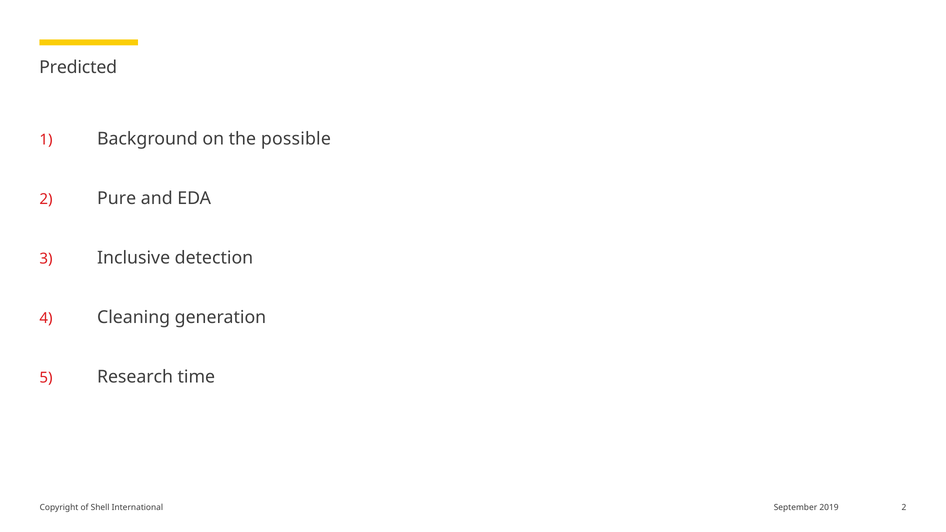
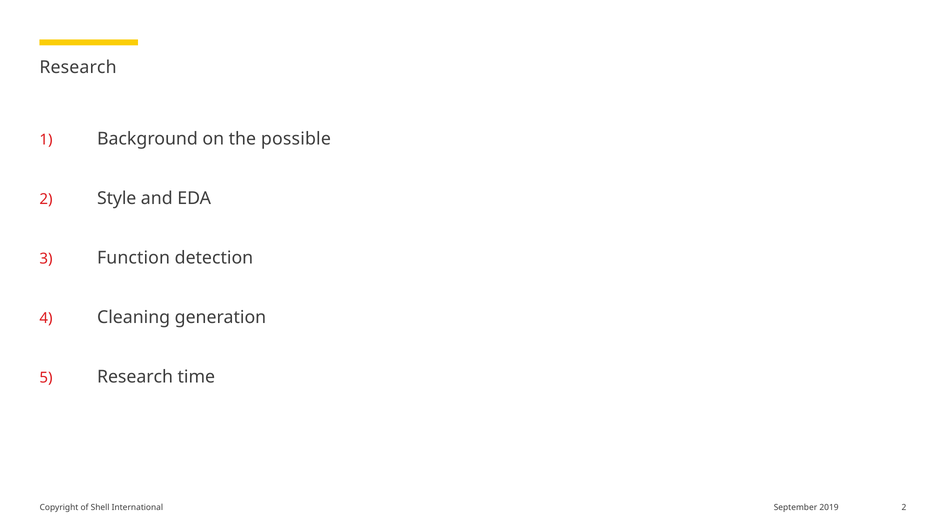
Predicted at (78, 67): Predicted -> Research
Pure: Pure -> Style
Inclusive: Inclusive -> Function
